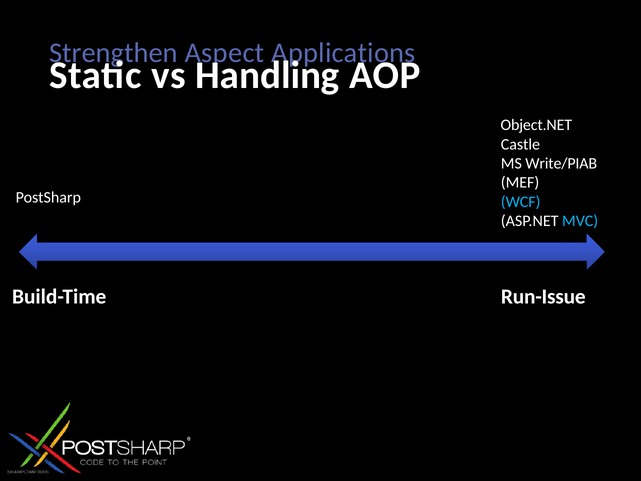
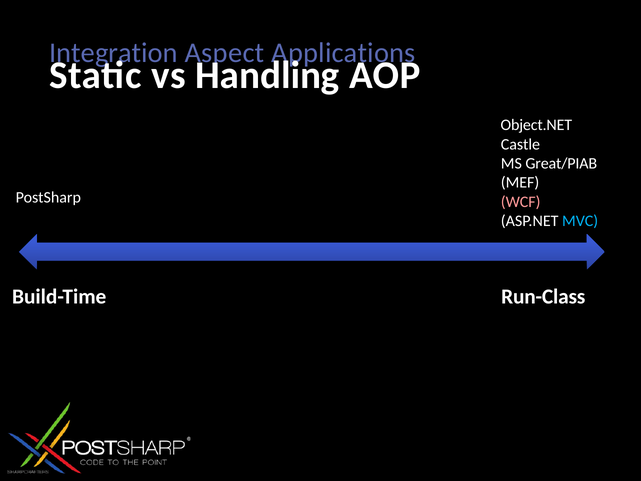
Strengthen: Strengthen -> Integration
Write/PIAB: Write/PIAB -> Great/PIAB
WCF colour: light blue -> pink
Run-Issue: Run-Issue -> Run-Class
